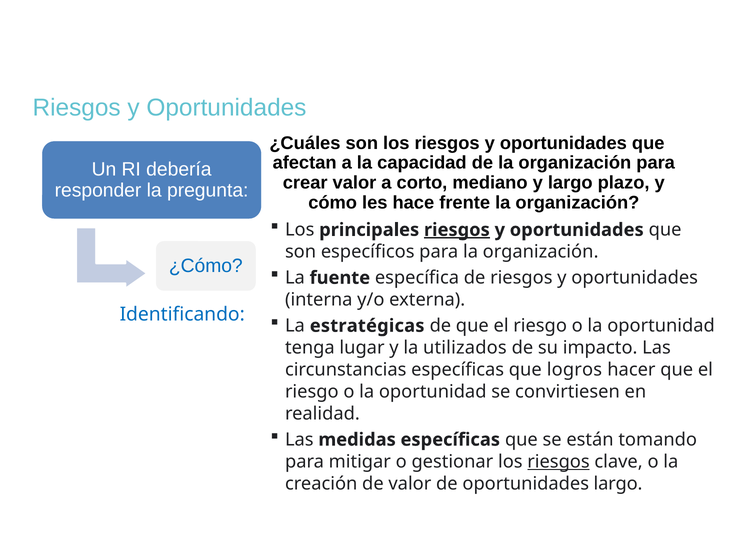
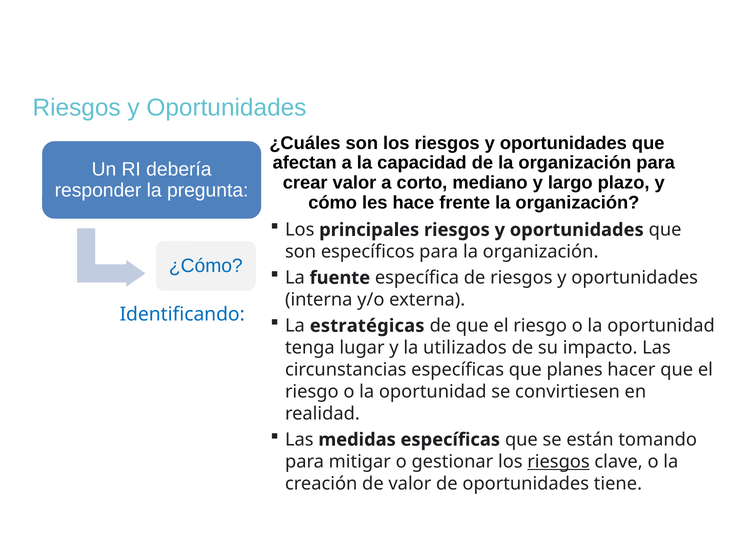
riesgos at (457, 230) underline: present -> none
logros: logros -> planes
oportunidades largo: largo -> tiene
